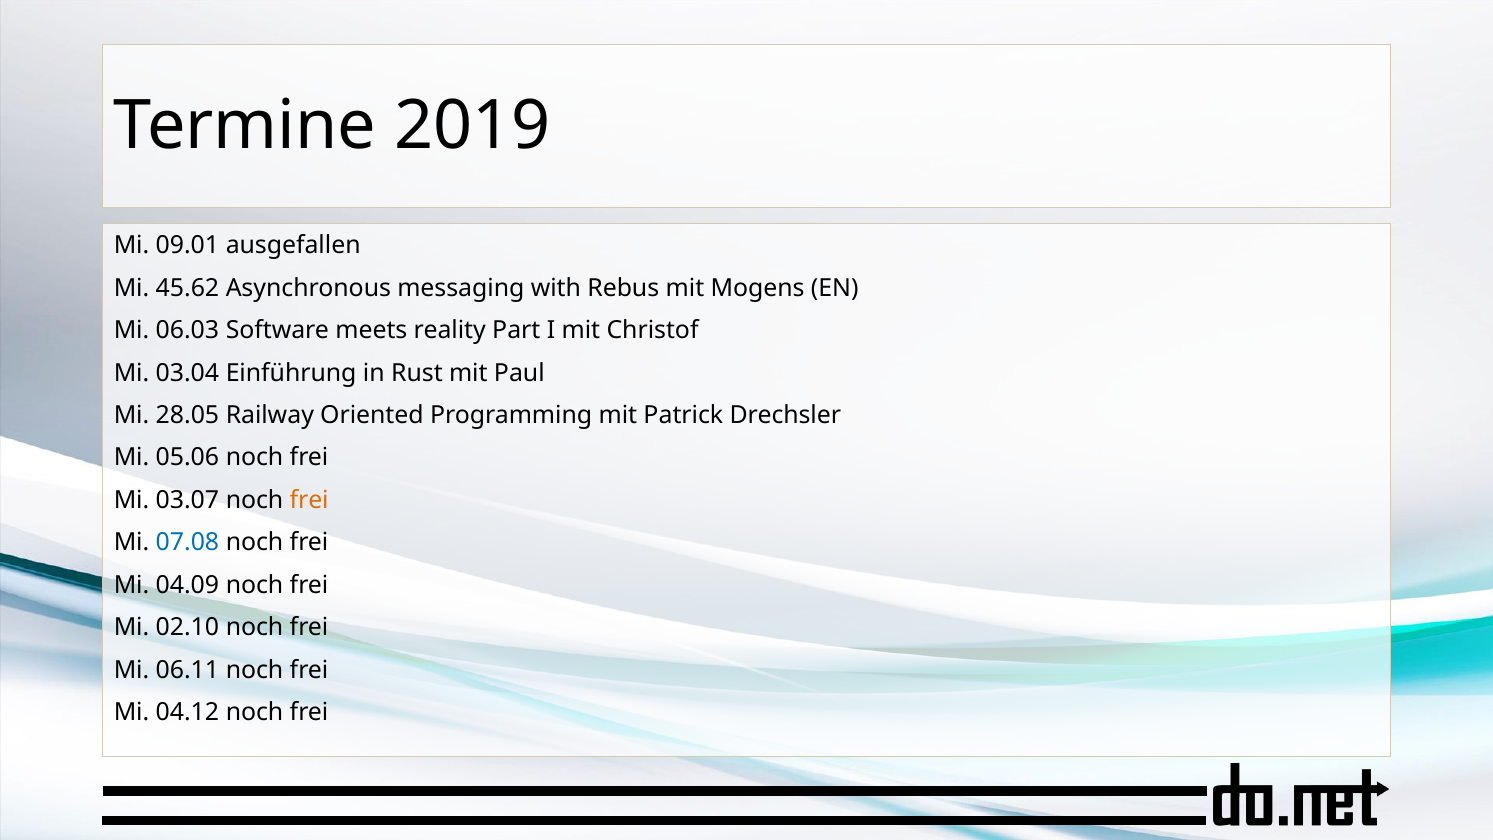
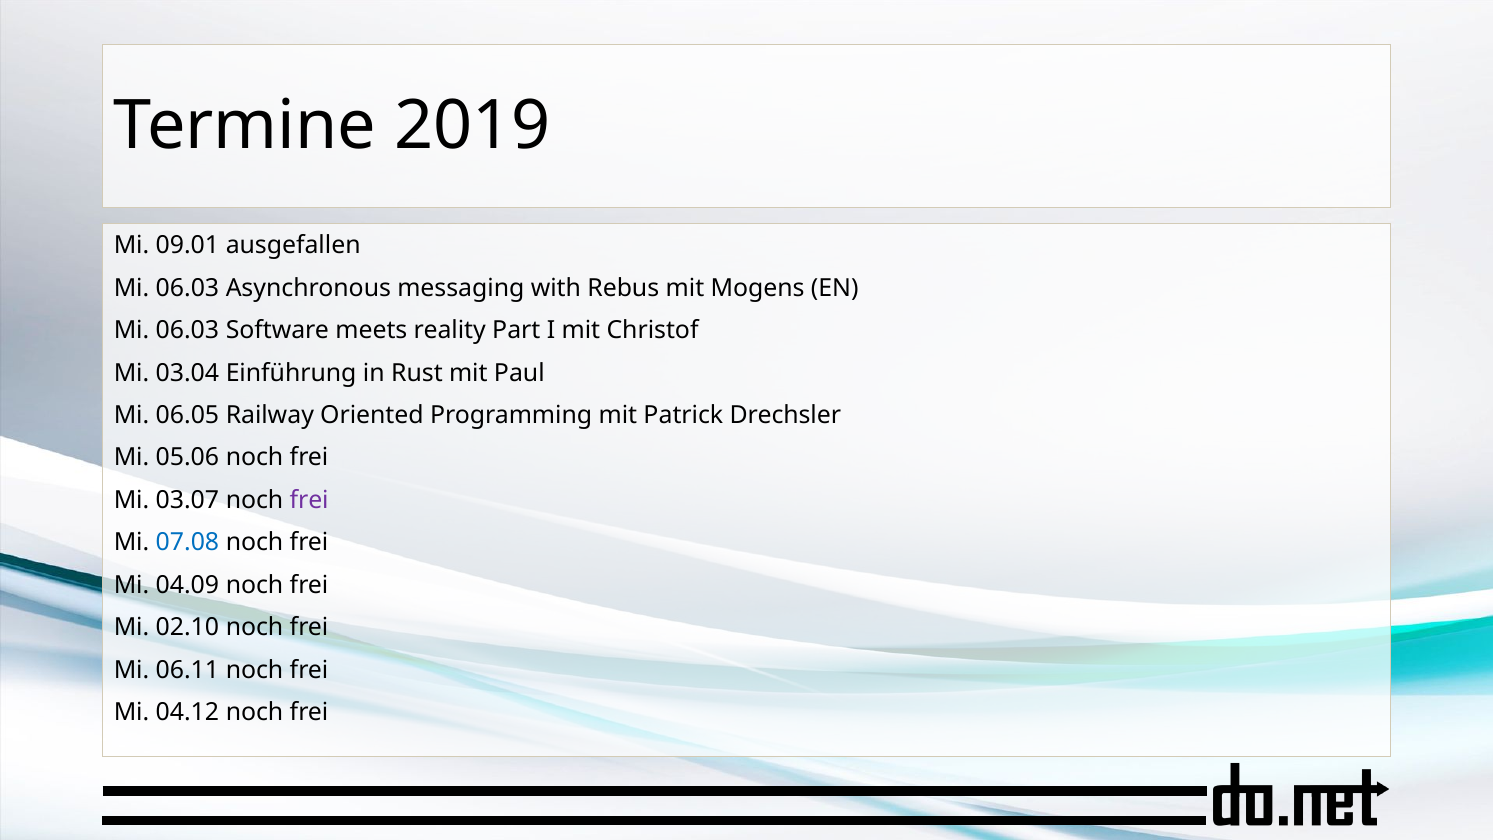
45.62 at (187, 288): 45.62 -> 06.03
28.05: 28.05 -> 06.05
frei at (309, 500) colour: orange -> purple
